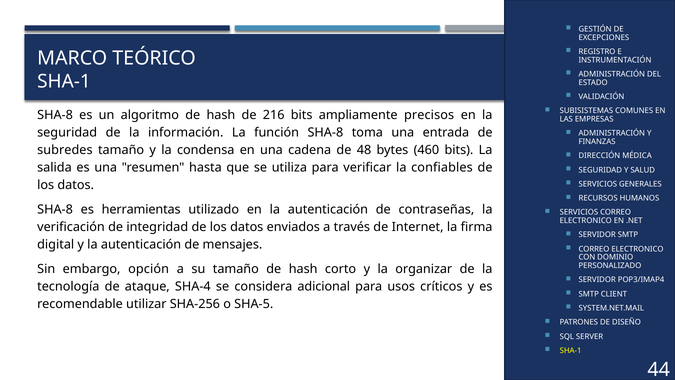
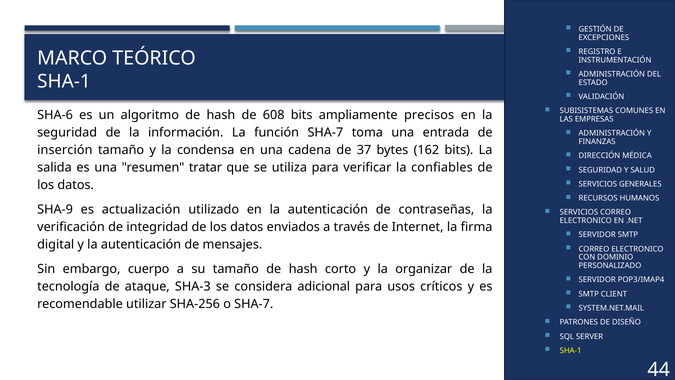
SHA-8 at (55, 115): SHA-8 -> SHA-6
216: 216 -> 608
función SHA-8: SHA-8 -> SHA-7
subredes: subredes -> inserción
48: 48 -> 37
460: 460 -> 162
hasta: hasta -> tratar
SHA-8 at (55, 209): SHA-8 -> SHA-9
herramientas: herramientas -> actualización
opción: opción -> cuerpo
SHA-4: SHA-4 -> SHA-3
o SHA-5: SHA-5 -> SHA-7
